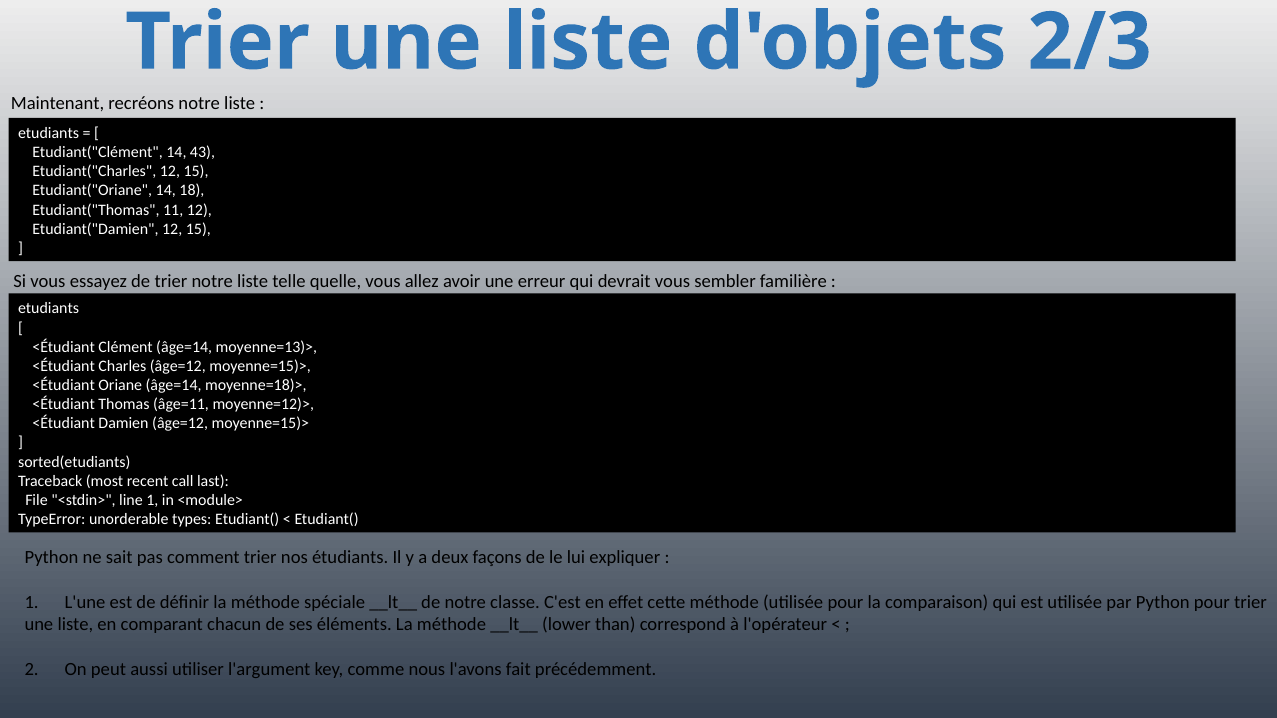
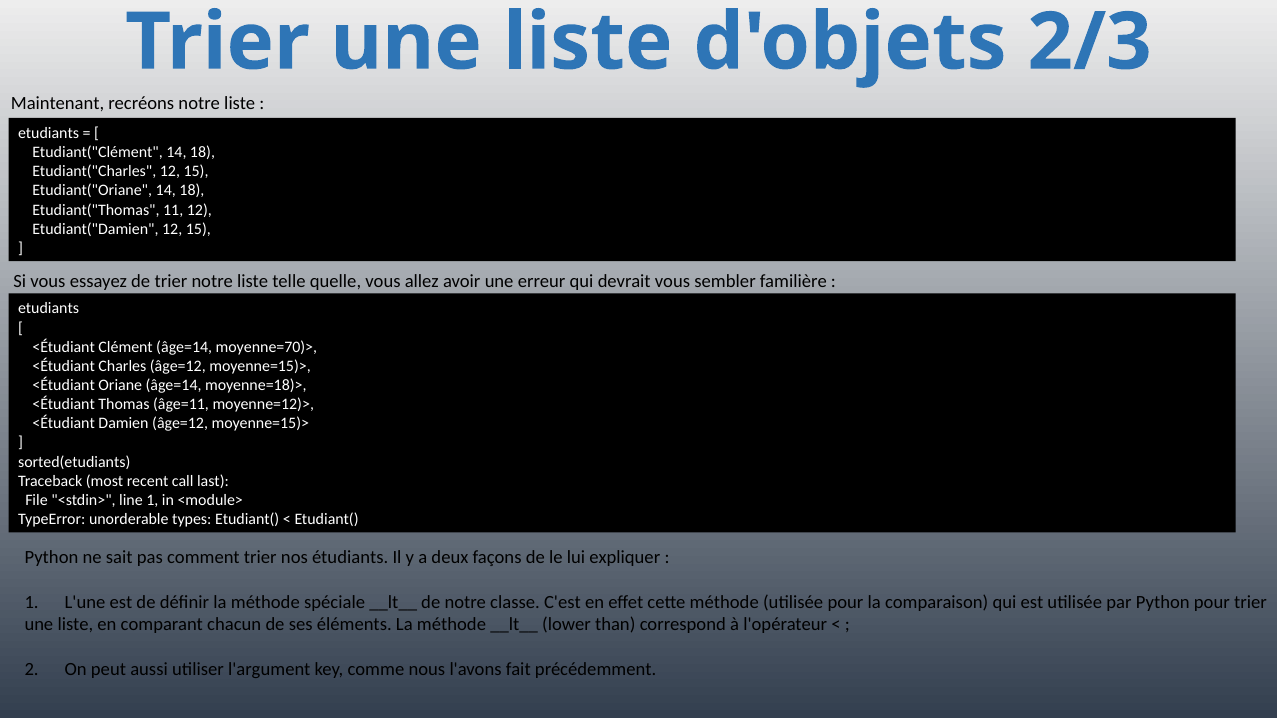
Etudiant("Clément 14 43: 43 -> 18
moyenne=13)>: moyenne=13)> -> moyenne=70)>
